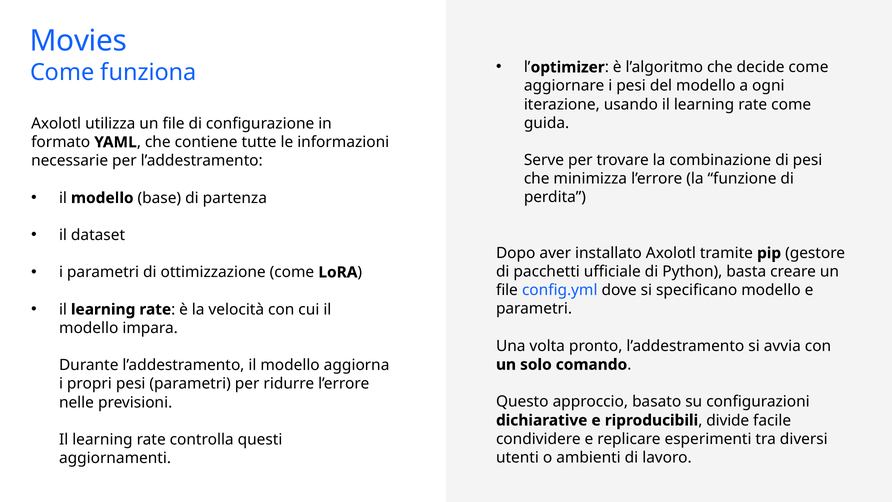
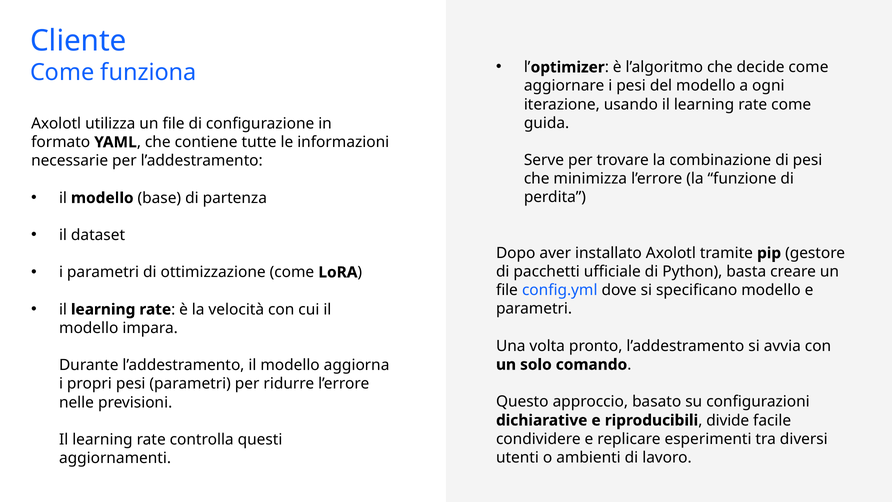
Movies: Movies -> Cliente
